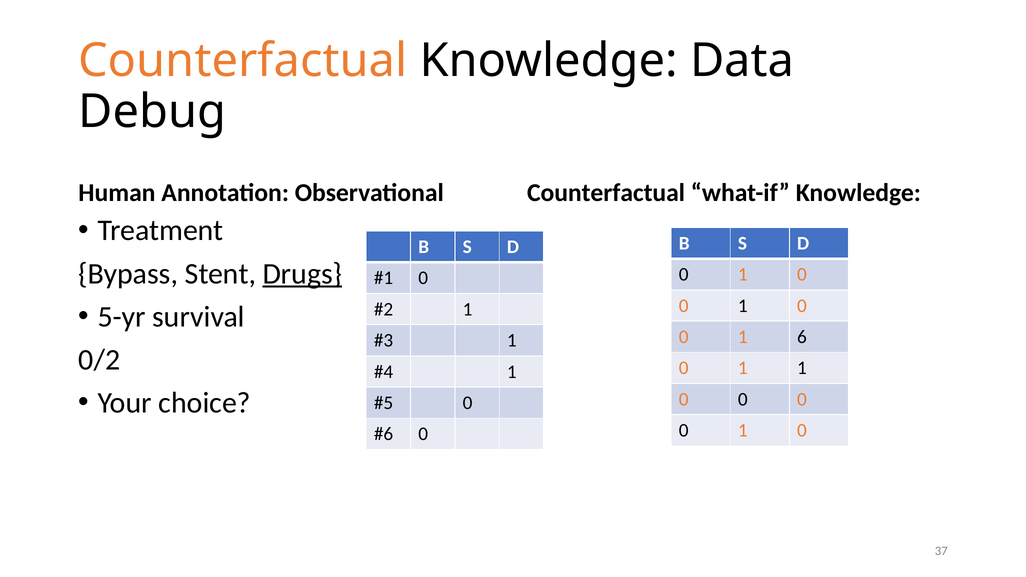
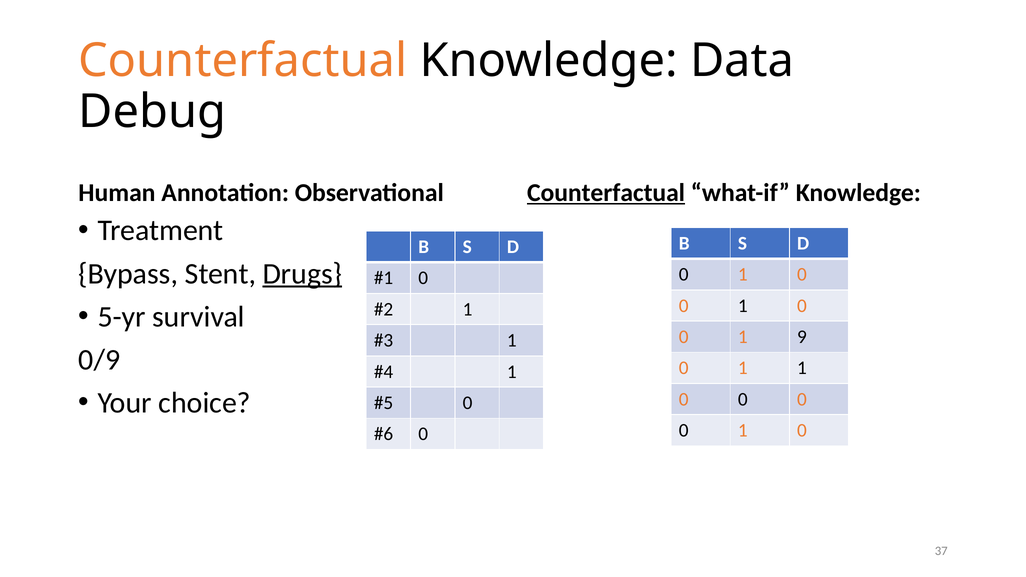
Counterfactual at (606, 193) underline: none -> present
6: 6 -> 9
0/2: 0/2 -> 0/9
